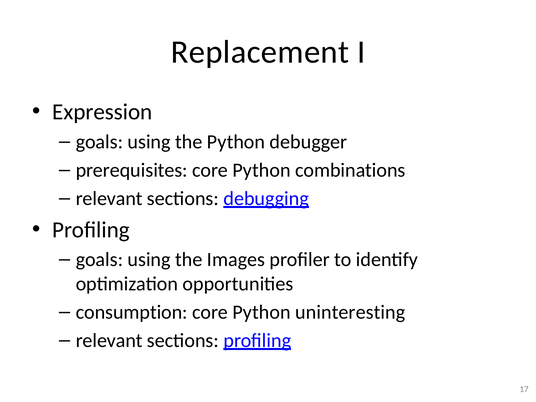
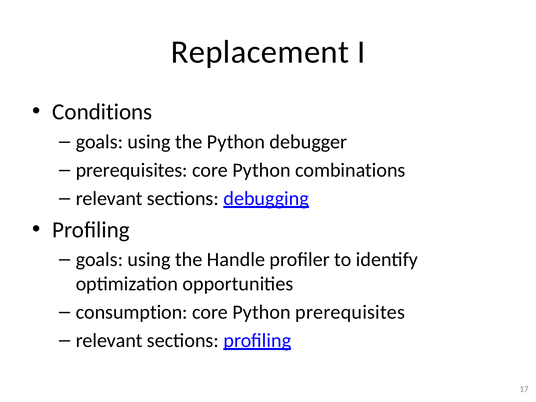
Expression: Expression -> Conditions
Images: Images -> Handle
Python uninteresting: uninteresting -> prerequisites
